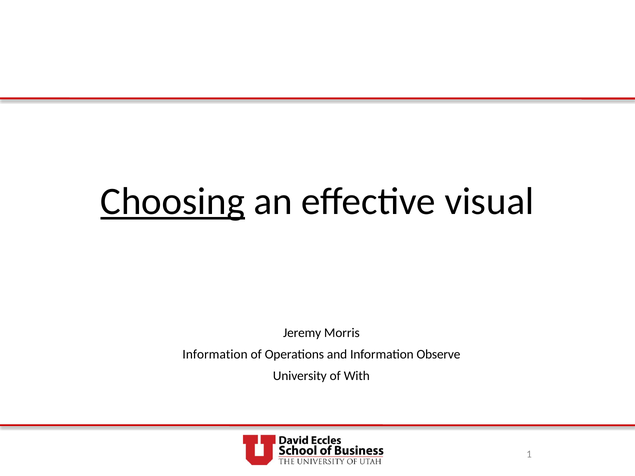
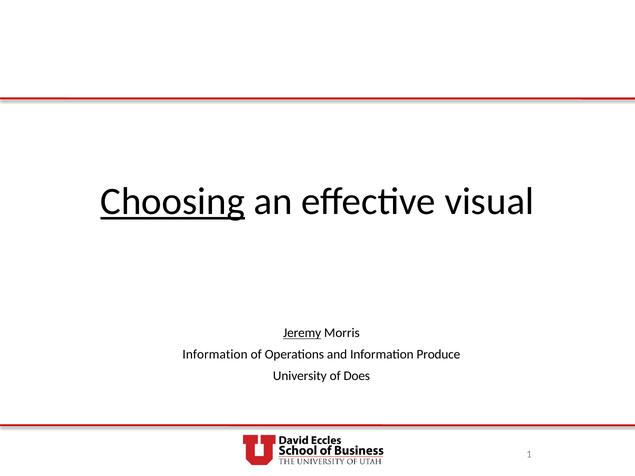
Jeremy underline: none -> present
Observe: Observe -> Produce
With: With -> Does
